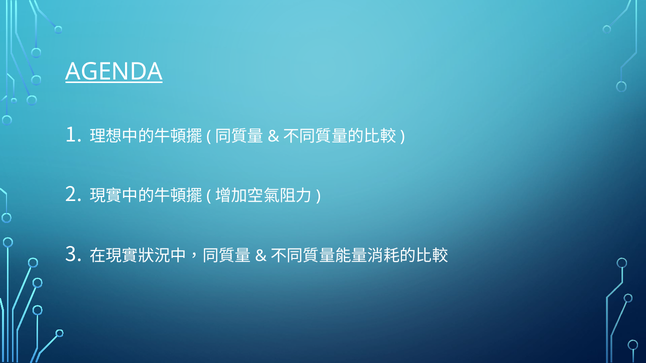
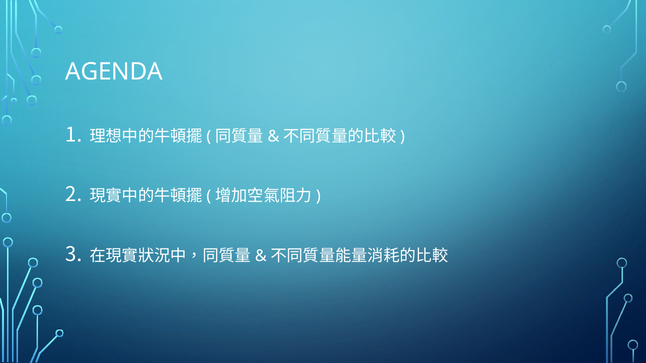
AGENDA underline: present -> none
